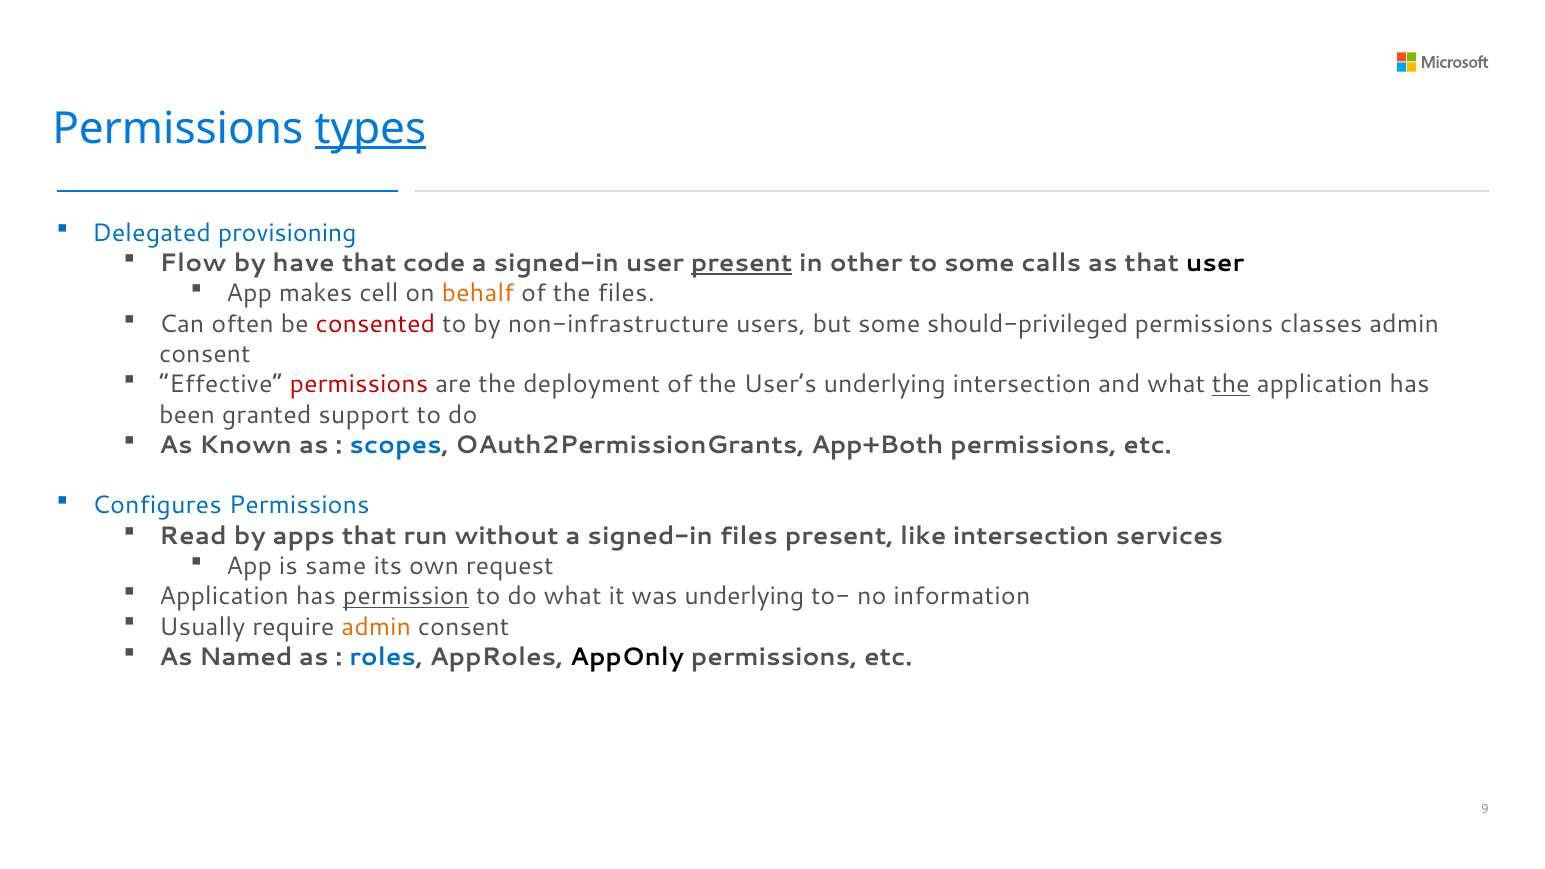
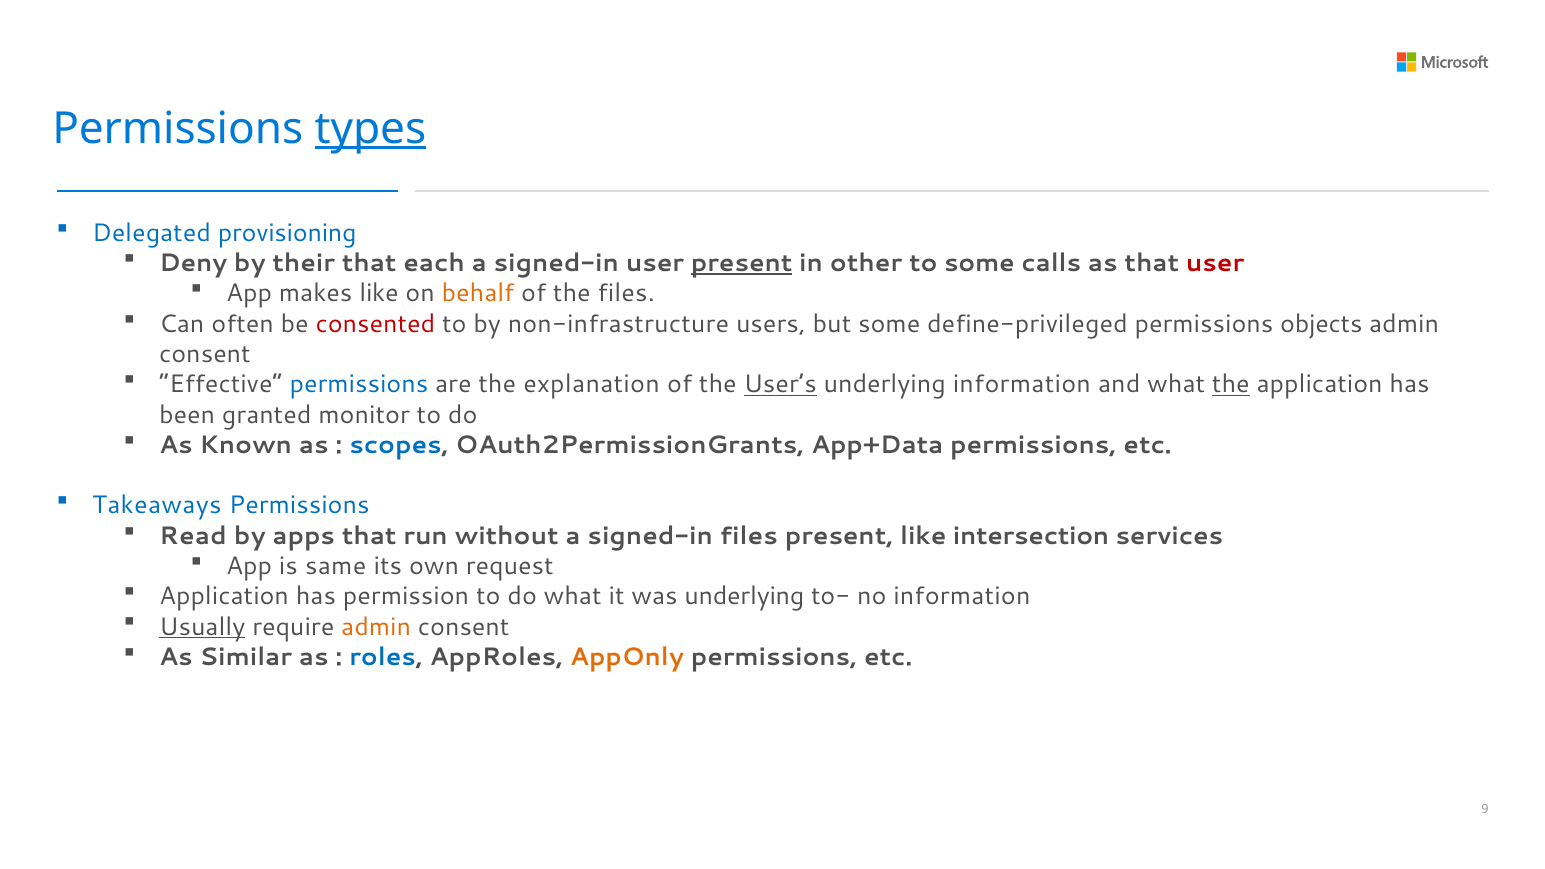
Flow: Flow -> Deny
have: have -> their
code: code -> each
user at (1215, 263) colour: black -> red
makes cell: cell -> like
should-privileged: should-privileged -> define-privileged
classes: classes -> objects
permissions at (359, 384) colour: red -> blue
deployment: deployment -> explanation
User’s underline: none -> present
underlying intersection: intersection -> information
support: support -> monitor
App+Both: App+Both -> App+Data
Configures: Configures -> Takeaways
permission underline: present -> none
Usually underline: none -> present
Named: Named -> Similar
AppOnly colour: black -> orange
